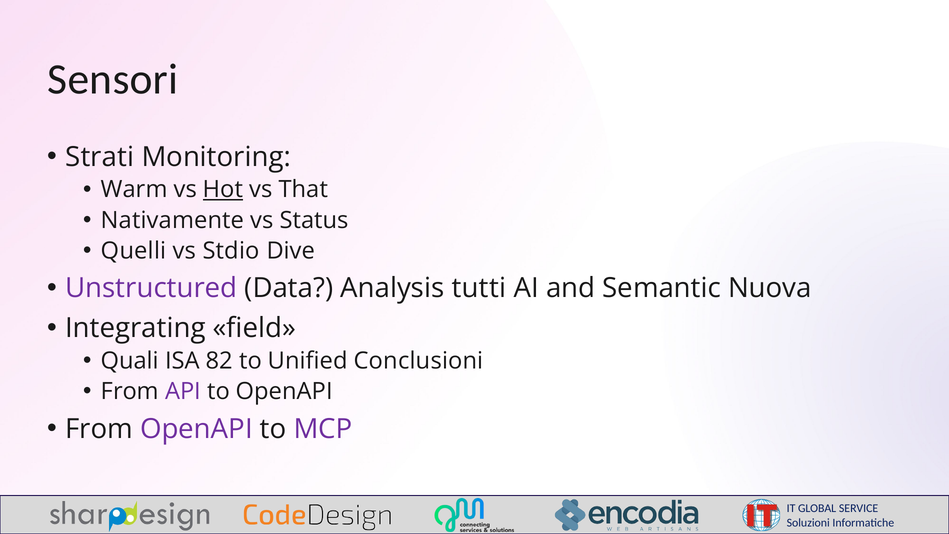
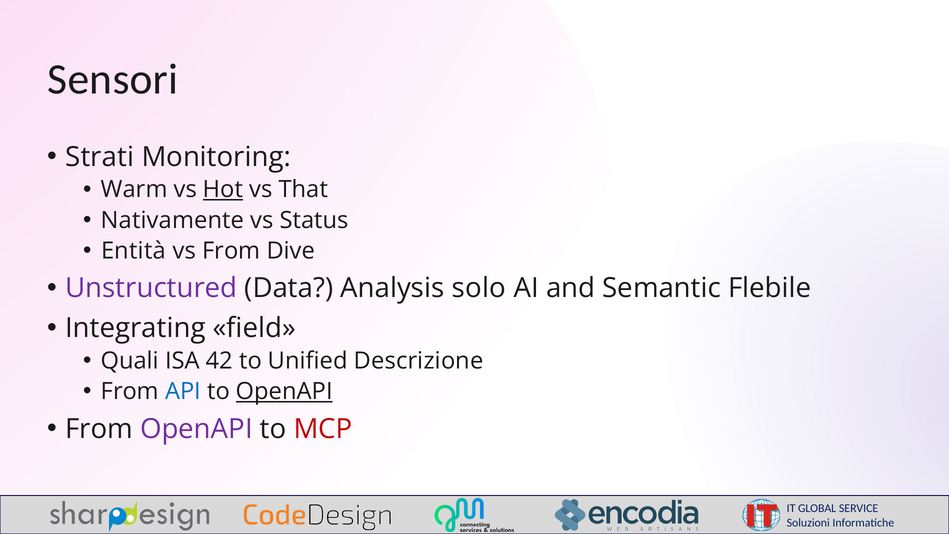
Quelli: Quelli -> Entità
vs Stdio: Stdio -> From
tutti: tutti -> solo
Nuova: Nuova -> Flebile
82: 82 -> 42
Conclusioni: Conclusioni -> Descrizione
API colour: purple -> blue
OpenAPI at (284, 391) underline: none -> present
MCP colour: purple -> red
